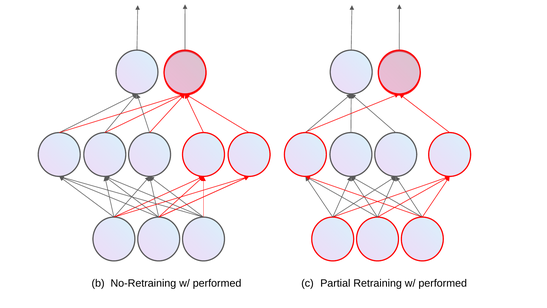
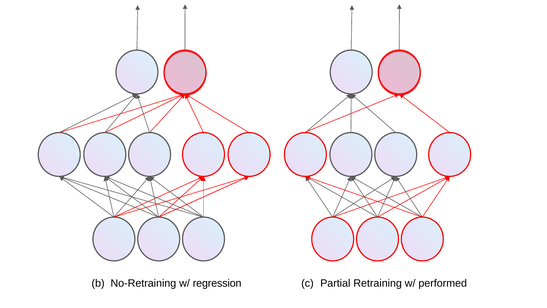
No-Retraining w/ performed: performed -> regression
